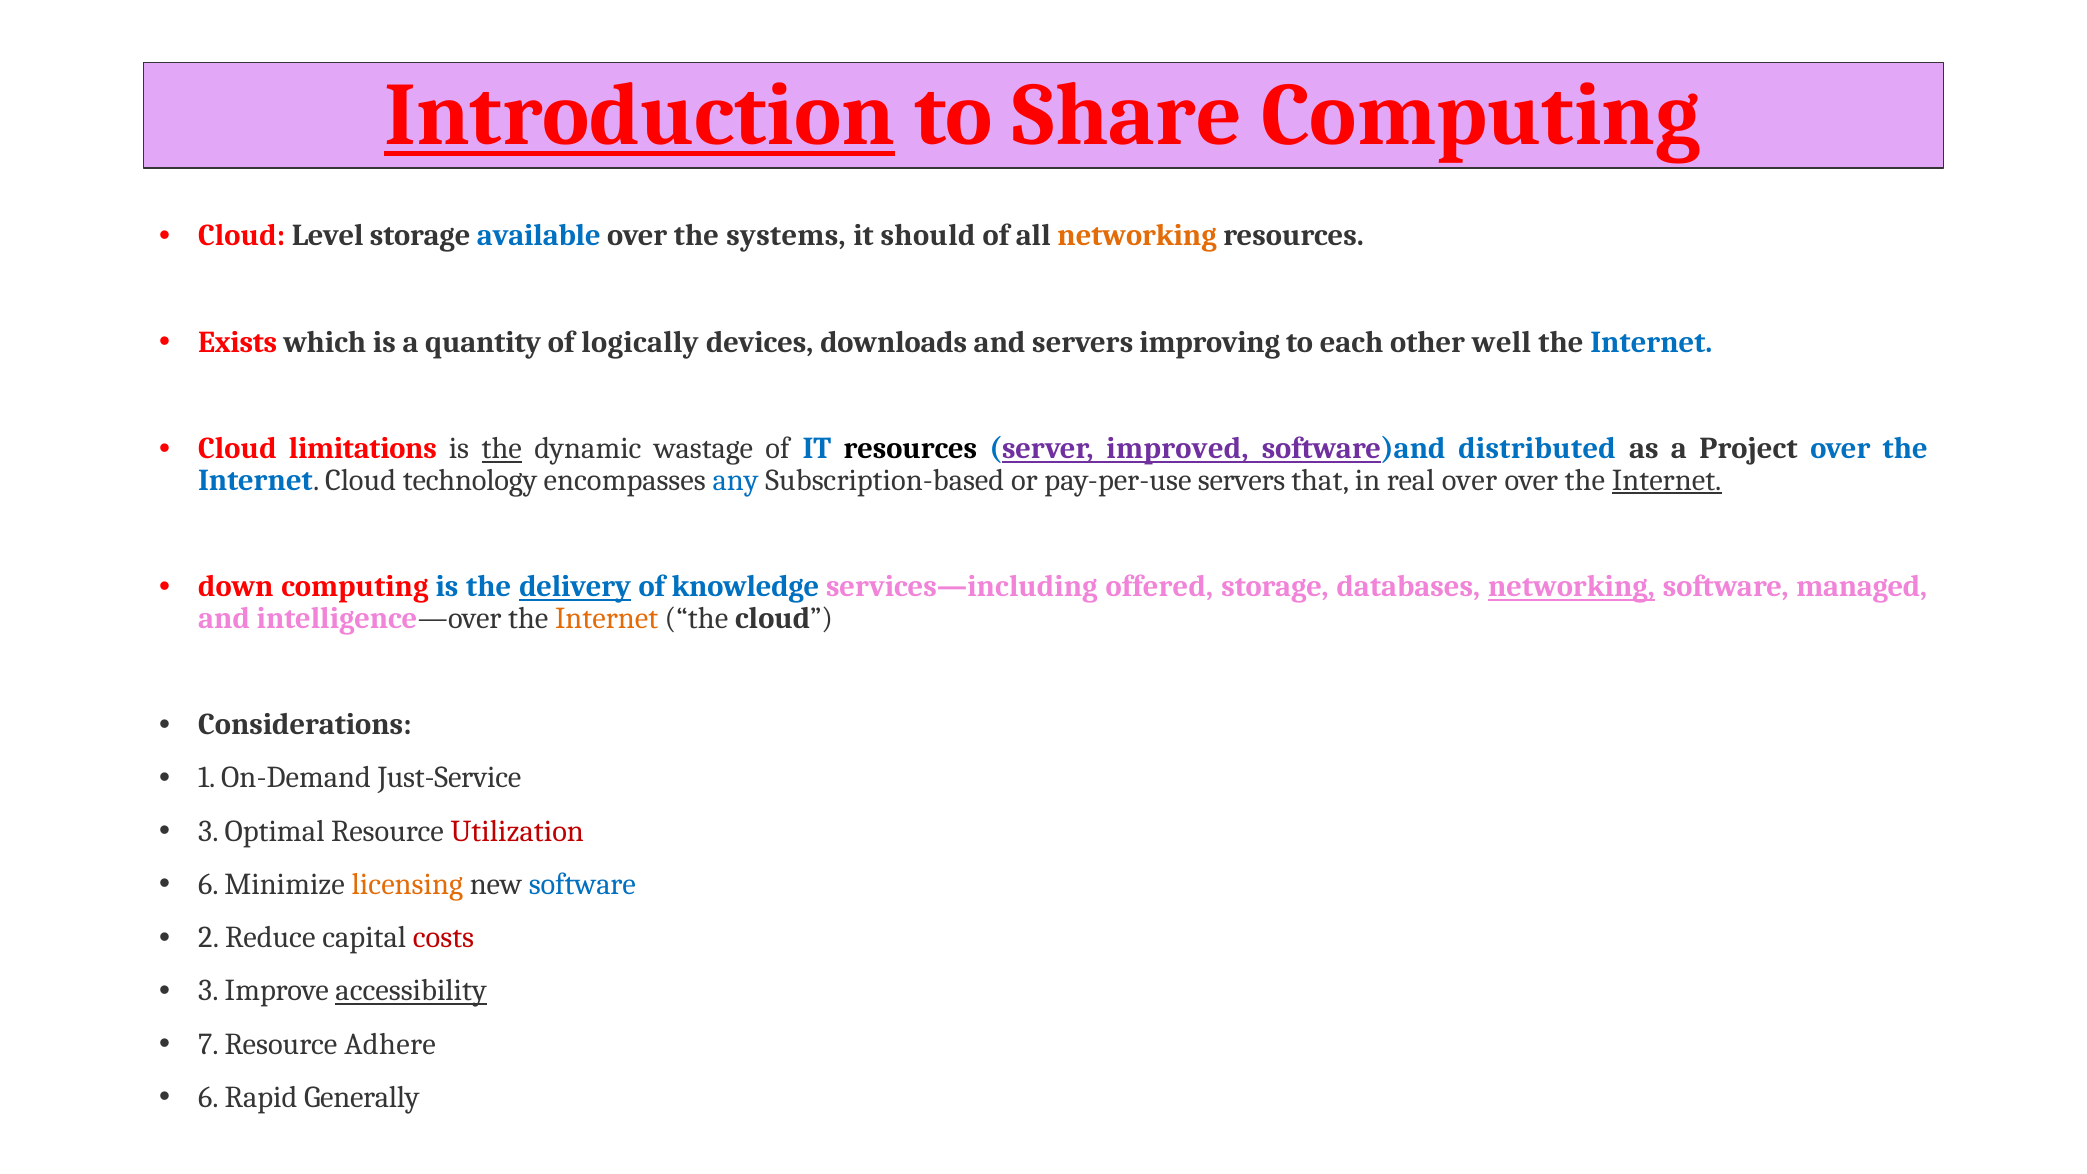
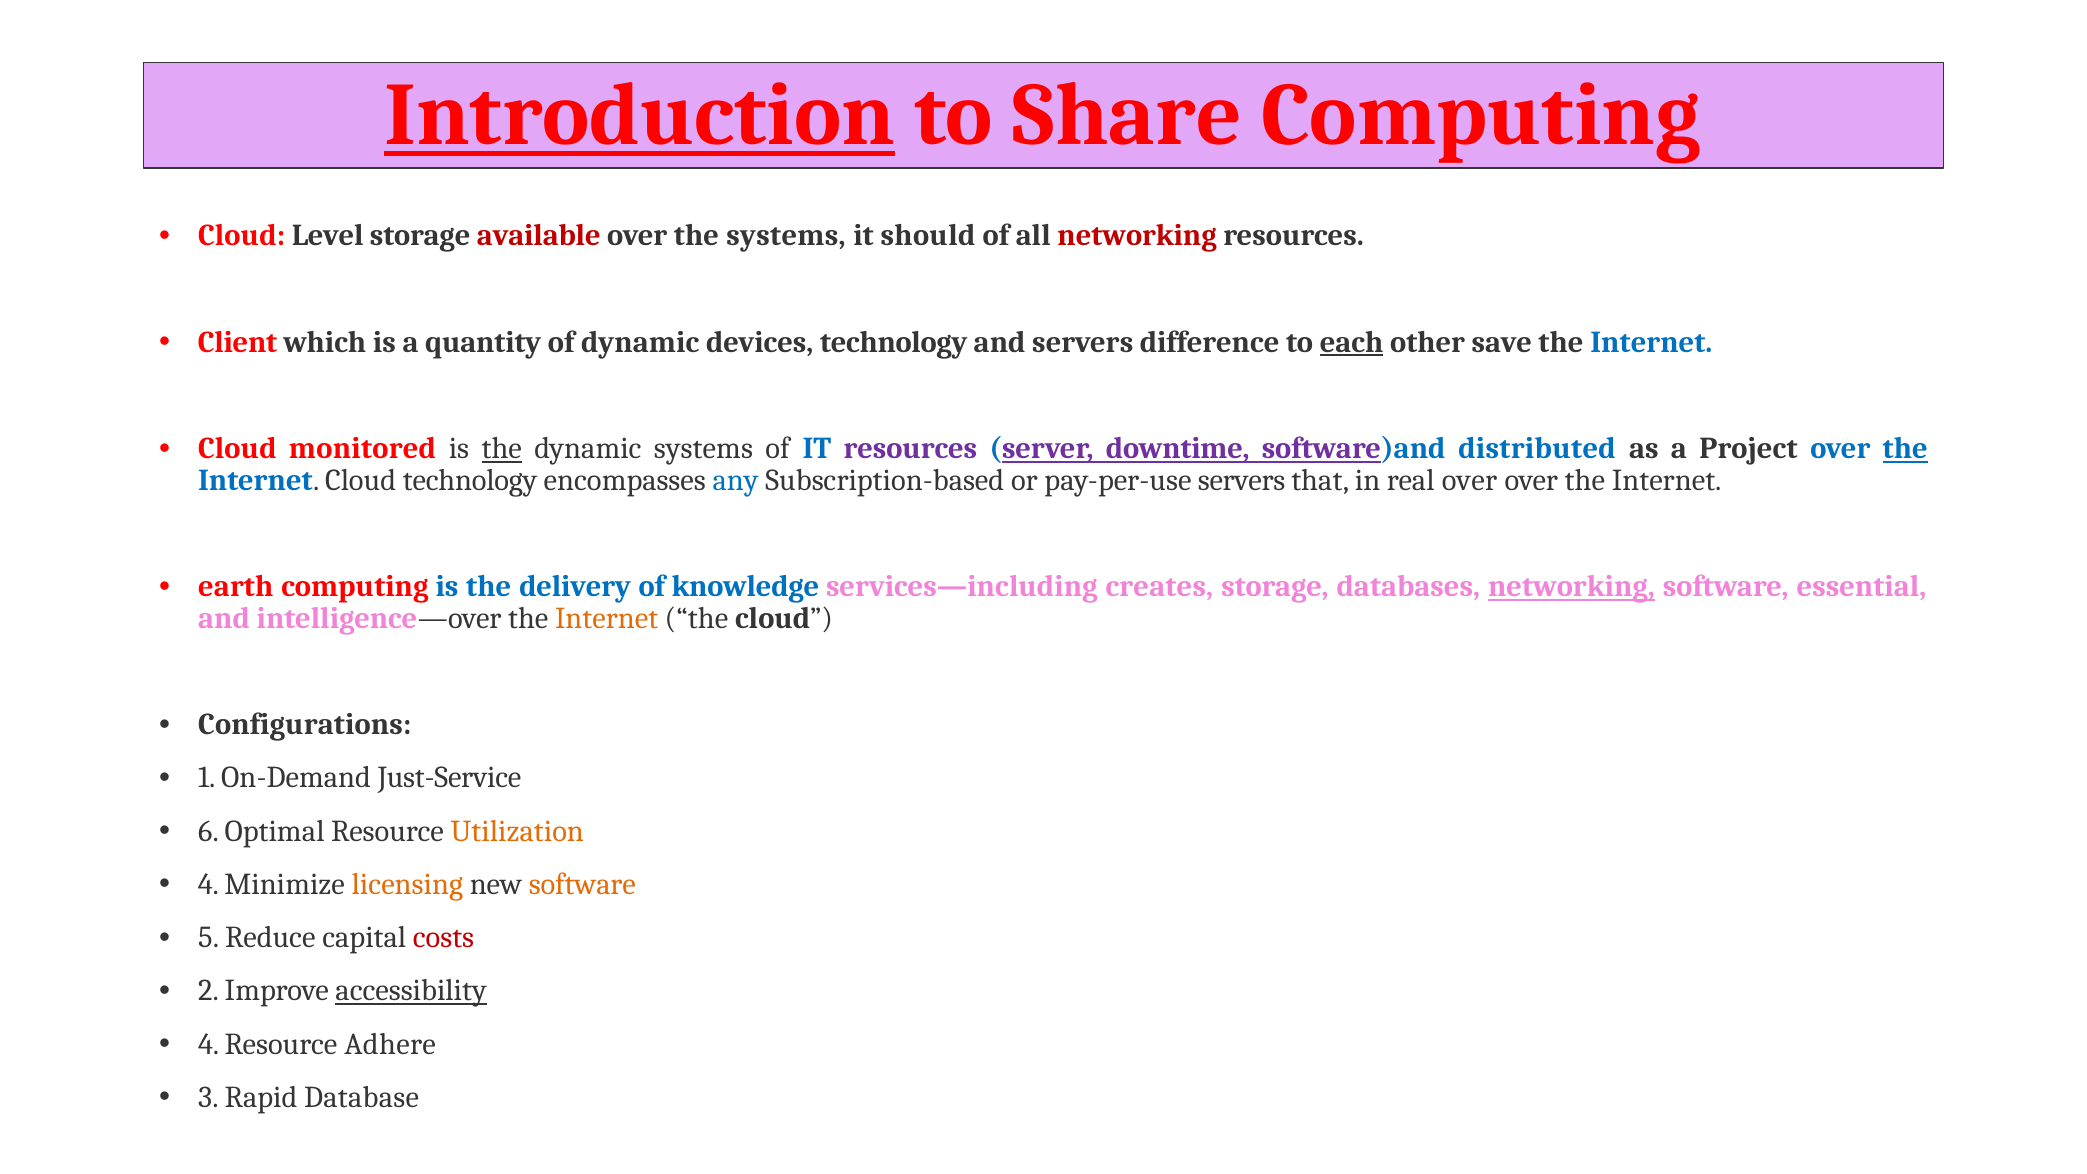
available colour: blue -> red
networking at (1137, 236) colour: orange -> red
Exists: Exists -> Client
of logically: logically -> dynamic
devices downloads: downloads -> technology
improving: improving -> difference
each underline: none -> present
well: well -> save
limitations: limitations -> monitored
dynamic wastage: wastage -> systems
resources at (910, 449) colour: black -> purple
improved: improved -> downtime
the at (1905, 449) underline: none -> present
Internet at (1667, 480) underline: present -> none
down: down -> earth
delivery underline: present -> none
offered: offered -> creates
managed: managed -> essential
Considerations: Considerations -> Configurations
3 at (208, 831): 3 -> 6
Utilization colour: red -> orange
6 at (208, 884): 6 -> 4
software at (582, 884) colour: blue -> orange
2: 2 -> 5
3 at (208, 991): 3 -> 2
7 at (208, 1044): 7 -> 4
6 at (208, 1097): 6 -> 3
Generally: Generally -> Database
